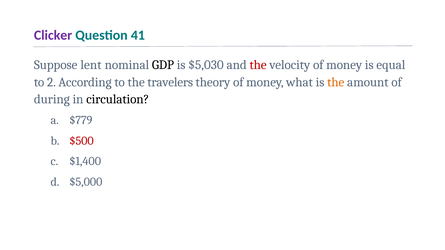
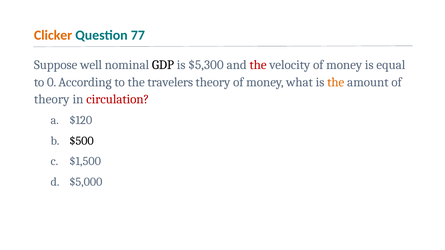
Clicker colour: purple -> orange
41: 41 -> 77
lent: lent -> well
$5,030: $5,030 -> $5,300
2: 2 -> 0
during at (52, 99): during -> theory
circulation colour: black -> red
$779: $779 -> $120
$500 colour: red -> black
$1,400: $1,400 -> $1,500
